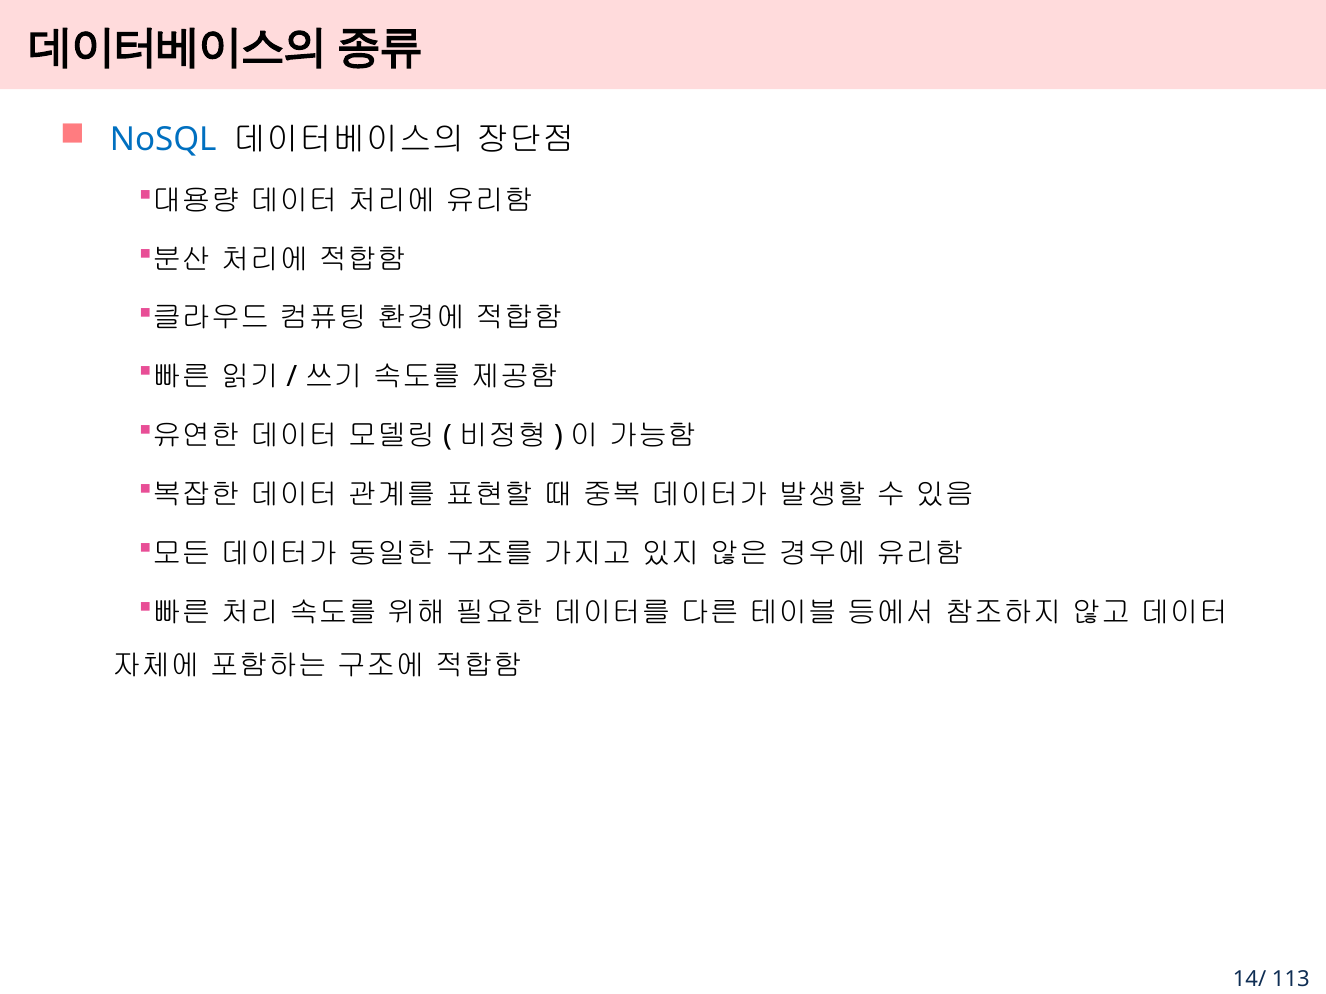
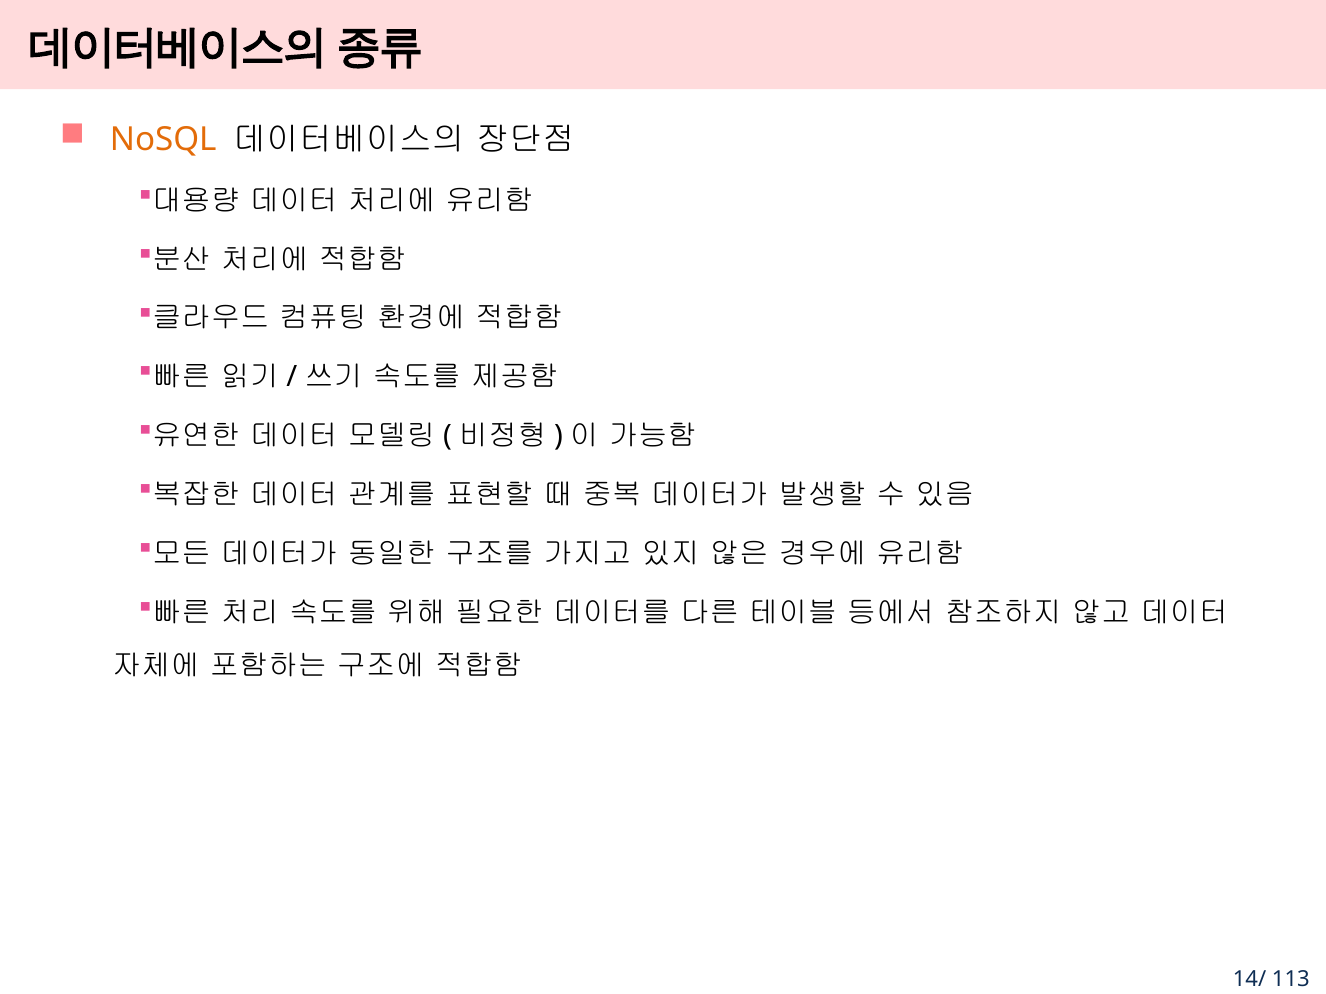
NoSQL colour: blue -> orange
